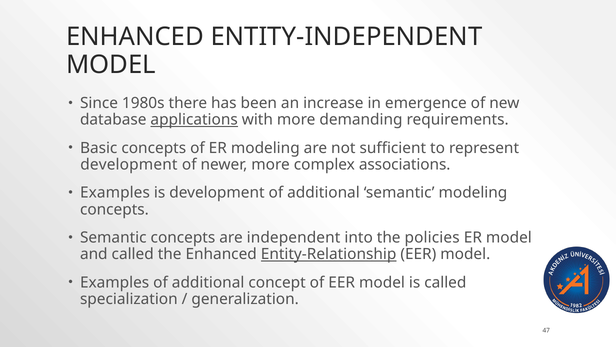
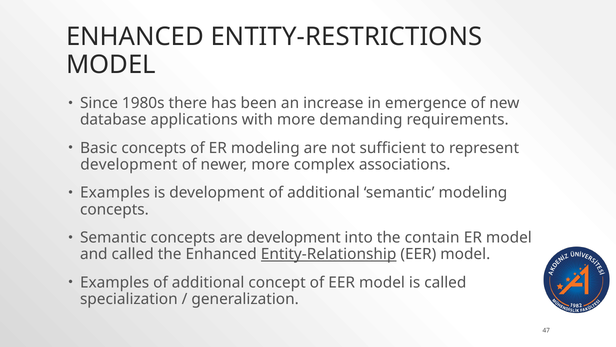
ENTITY-INDEPENDENT: ENTITY-INDEPENDENT -> ENTITY-RESTRICTIONS
applications underline: present -> none
are independent: independent -> development
policies: policies -> contain
